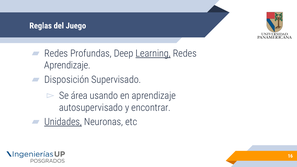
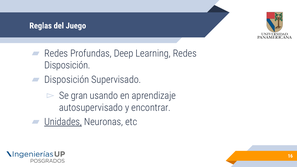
Learning underline: present -> none
Aprendizaje at (67, 65): Aprendizaje -> Disposición
área: área -> gran
